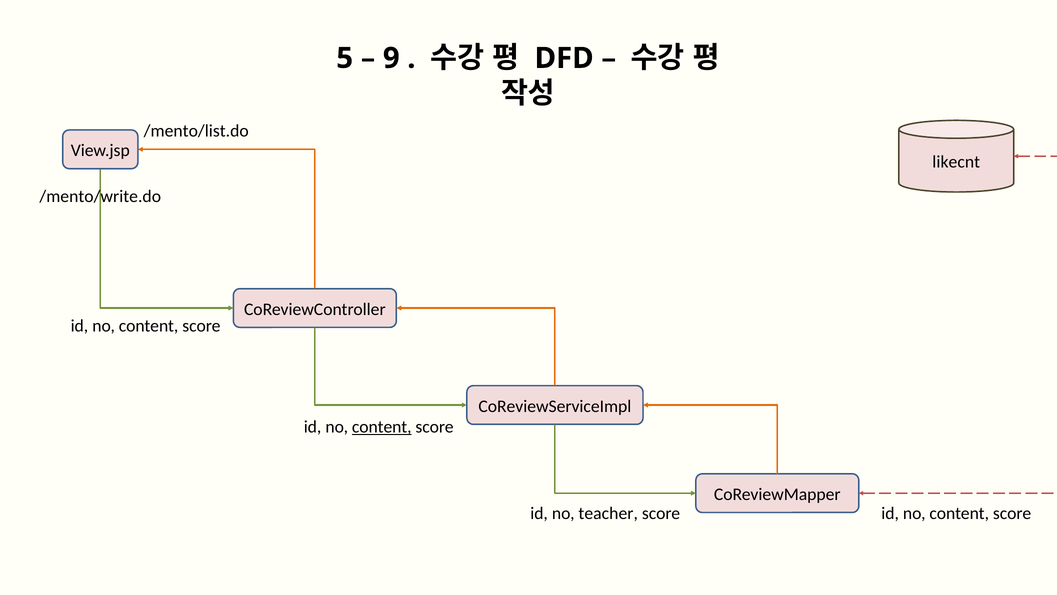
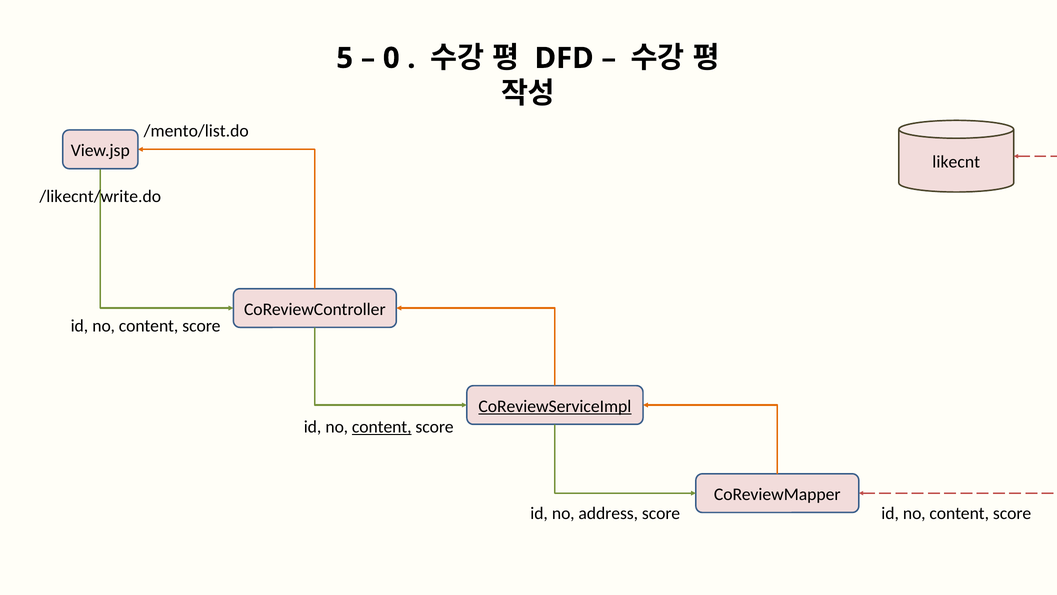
9: 9 -> 0
/mento/write.do: /mento/write.do -> /likecnt/write.do
CoReviewServiceImpl underline: none -> present
teacher: teacher -> address
